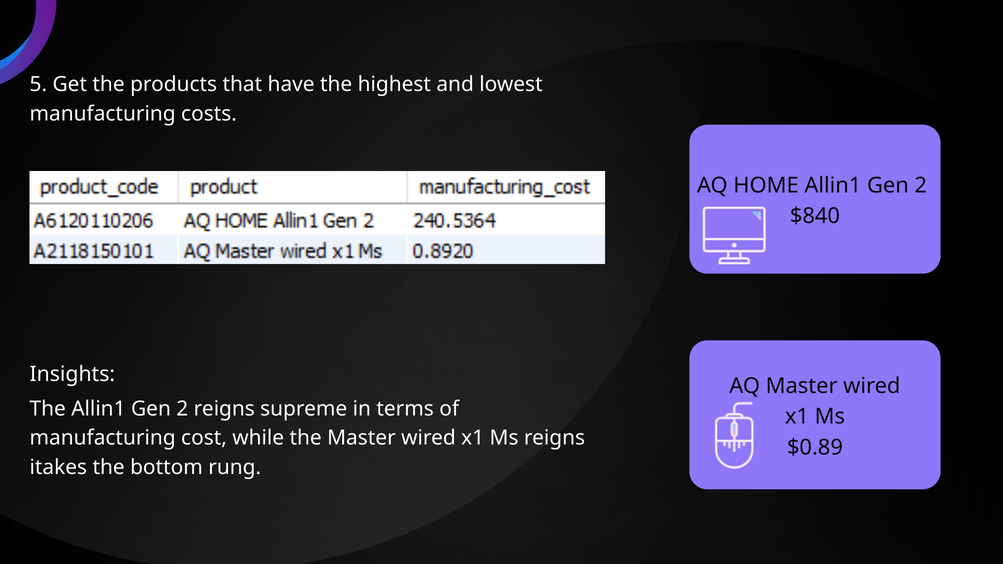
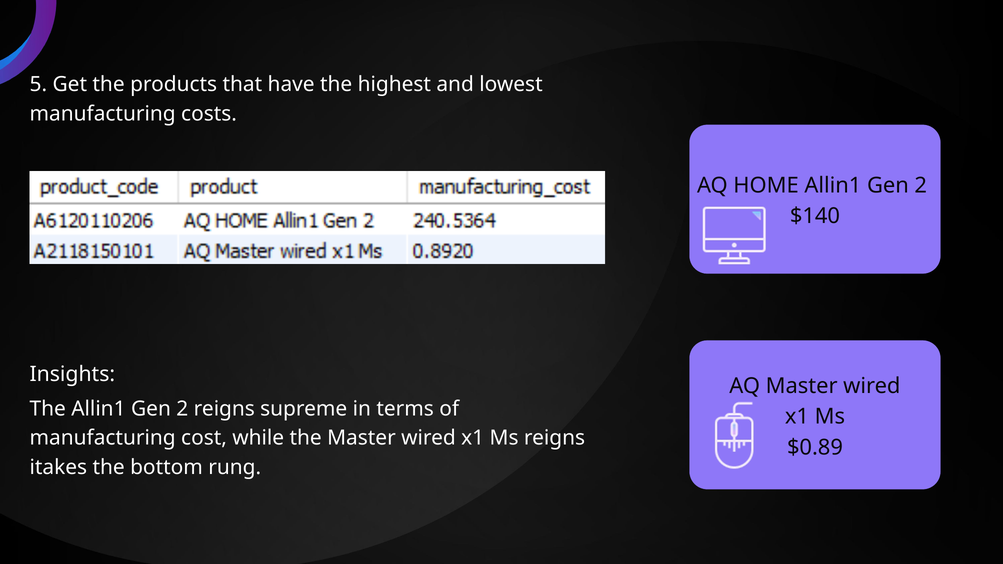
$840: $840 -> $140
